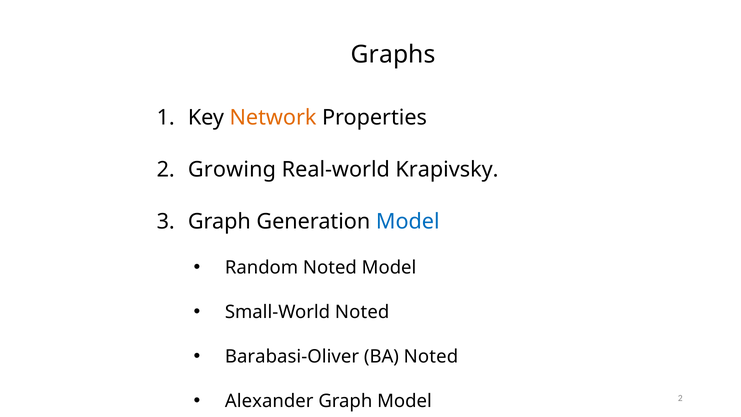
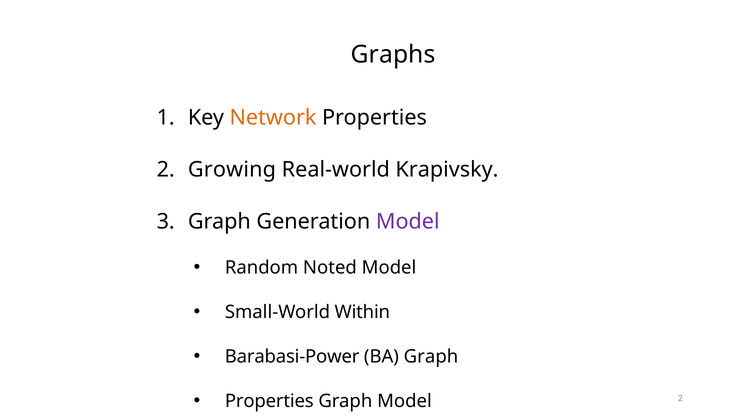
Model at (408, 221) colour: blue -> purple
Small-World Noted: Noted -> Within
Barabasi-Oliver: Barabasi-Oliver -> Barabasi-Power
BA Noted: Noted -> Graph
Alexander at (269, 401): Alexander -> Properties
